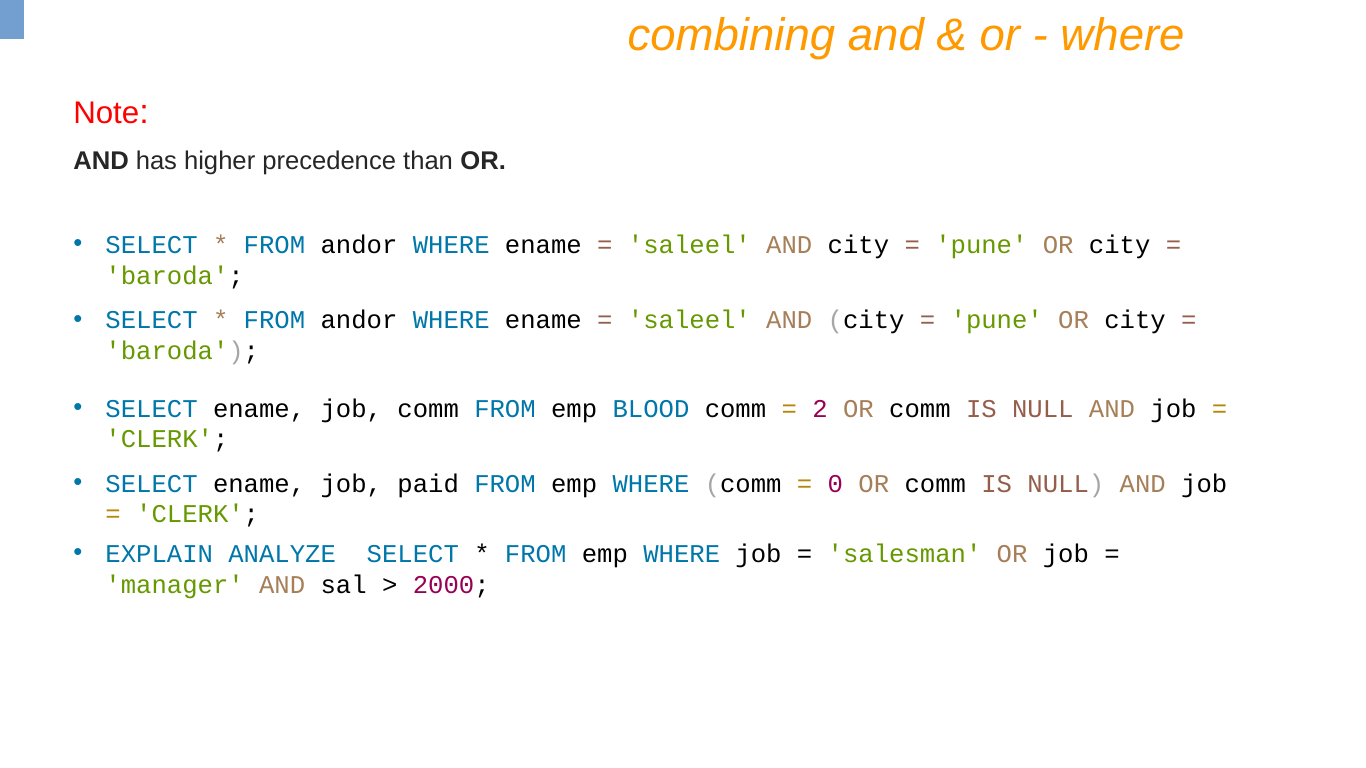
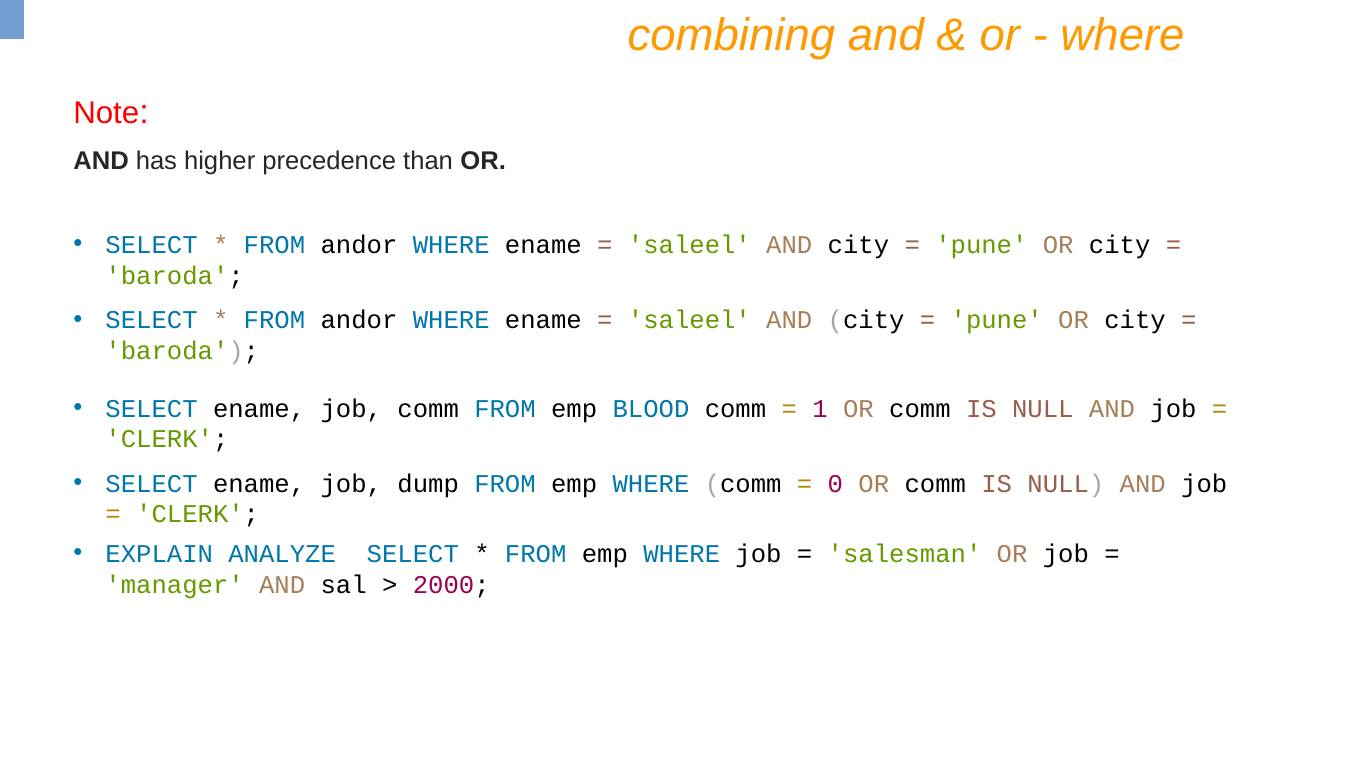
2: 2 -> 1
paid: paid -> dump
